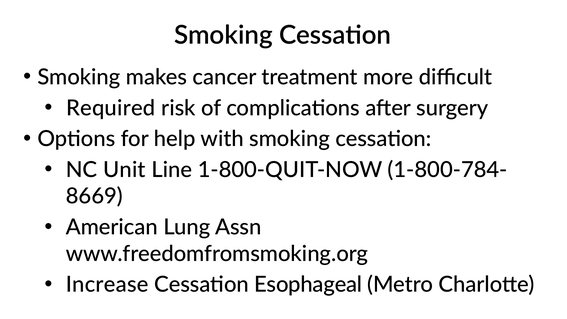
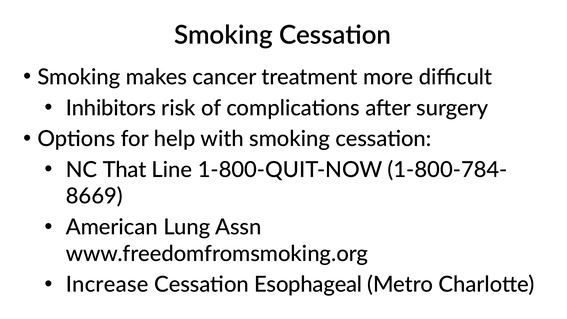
Required: Required -> Inhibitors
Unit: Unit -> That
